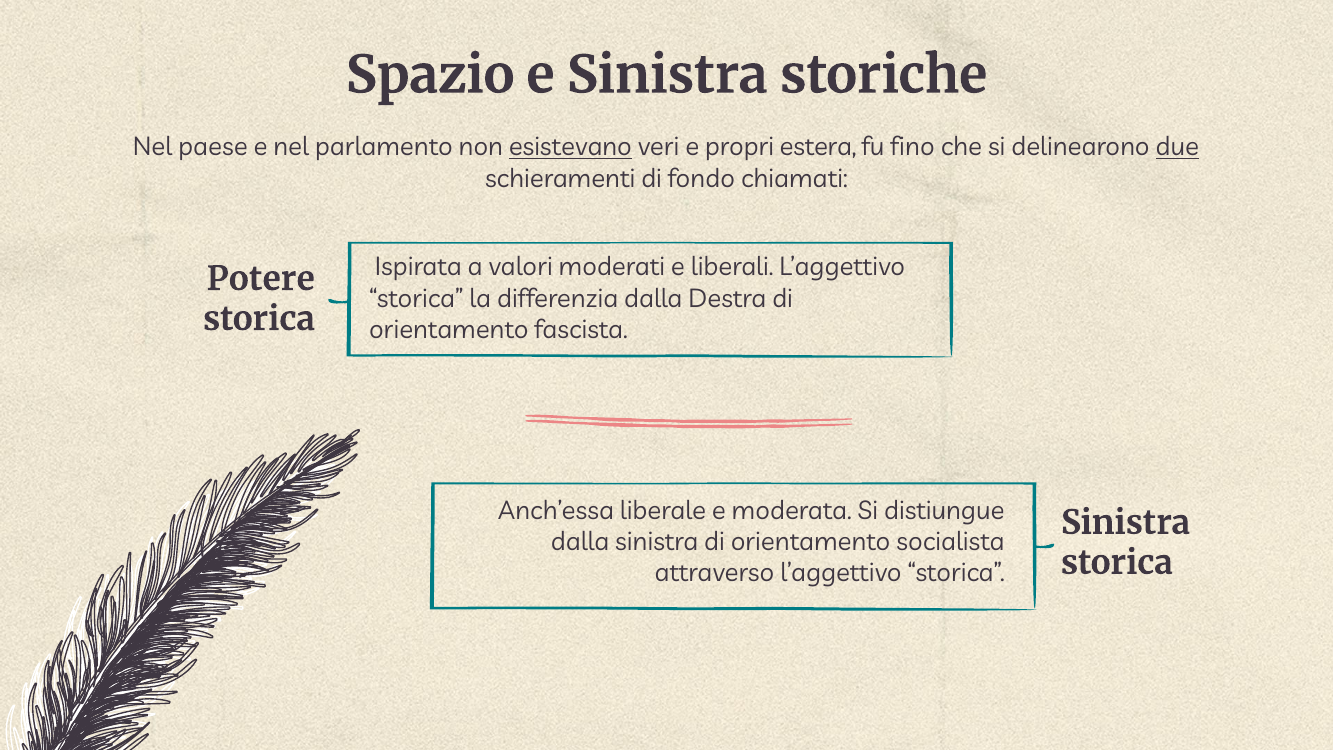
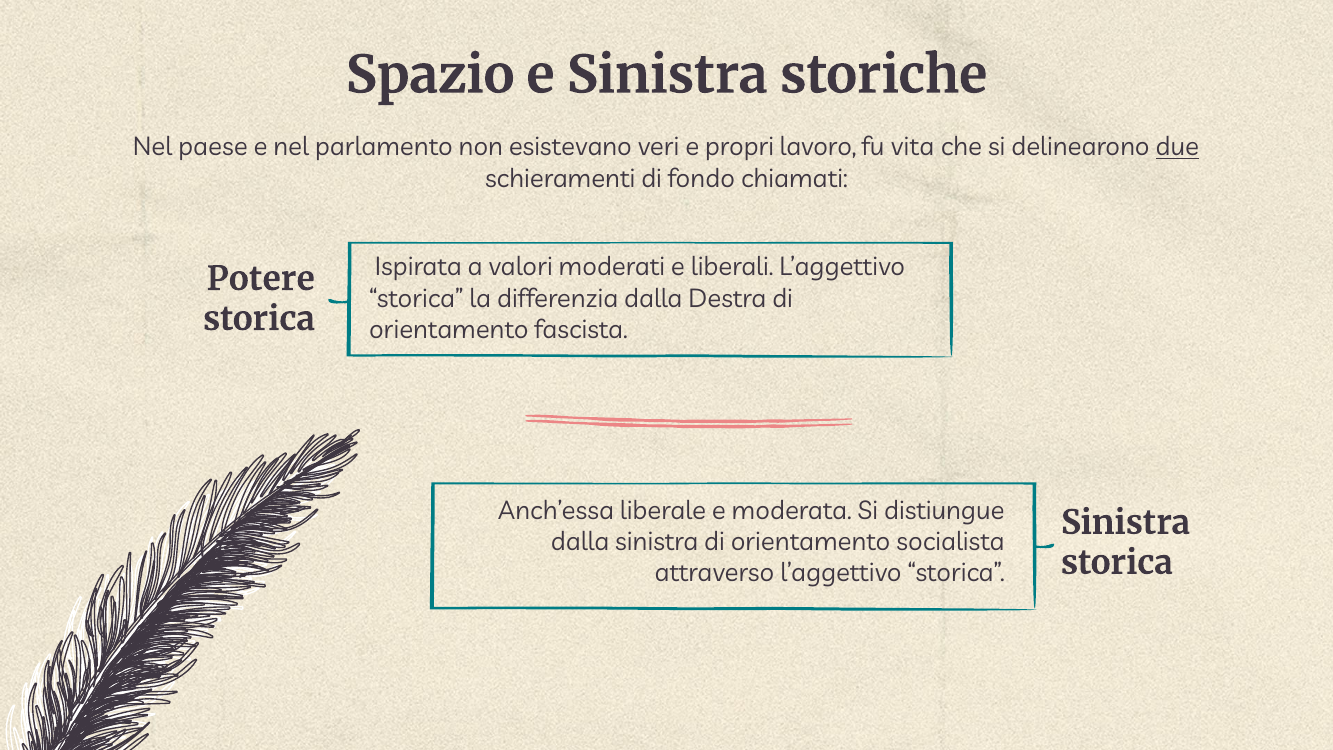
esistevano underline: present -> none
estera: estera -> lavoro
fino: fino -> vita
